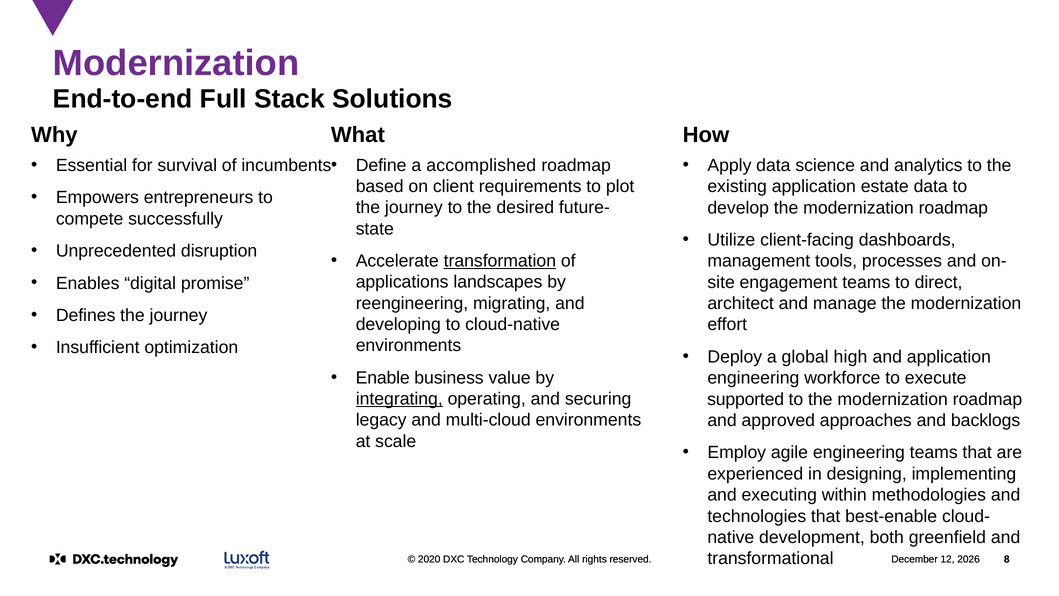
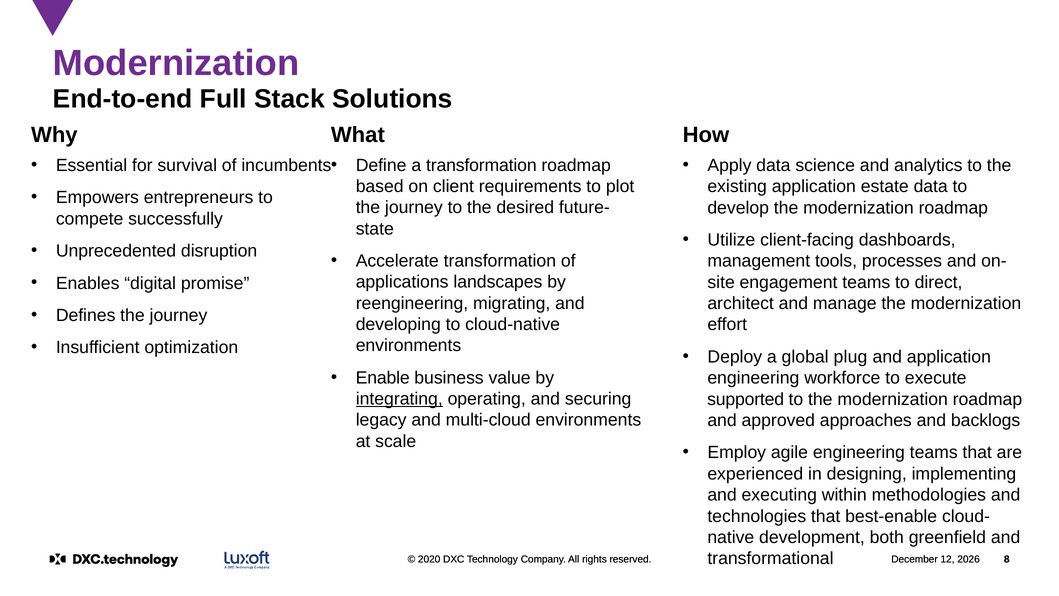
a accomplished: accomplished -> transformation
transformation at (500, 261) underline: present -> none
high: high -> plug
